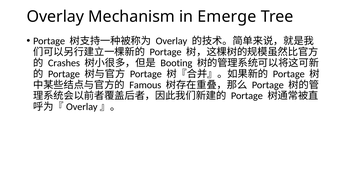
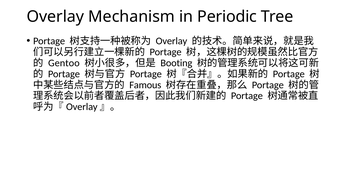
Emerge: Emerge -> Periodic
Crashes: Crashes -> Gentoo
